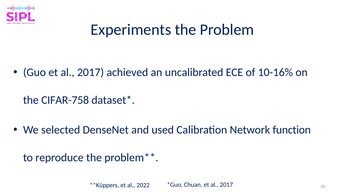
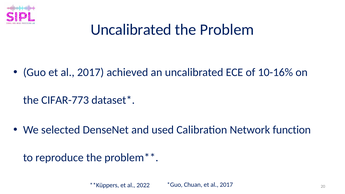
Experiments at (131, 30): Experiments -> Uncalibrated
CIFAR-758: CIFAR-758 -> CIFAR-773
